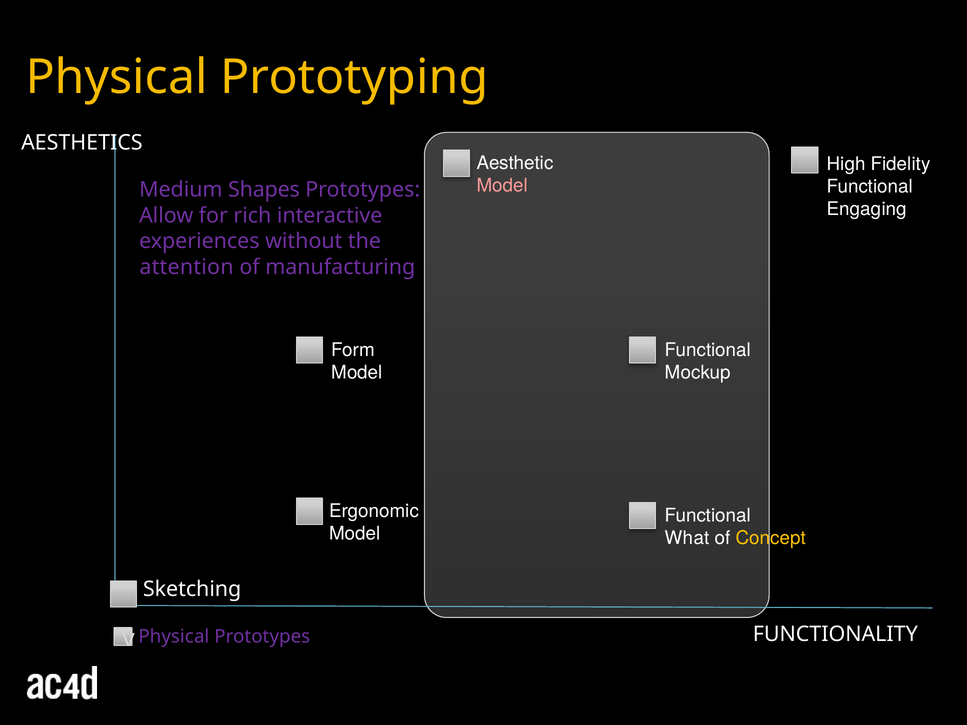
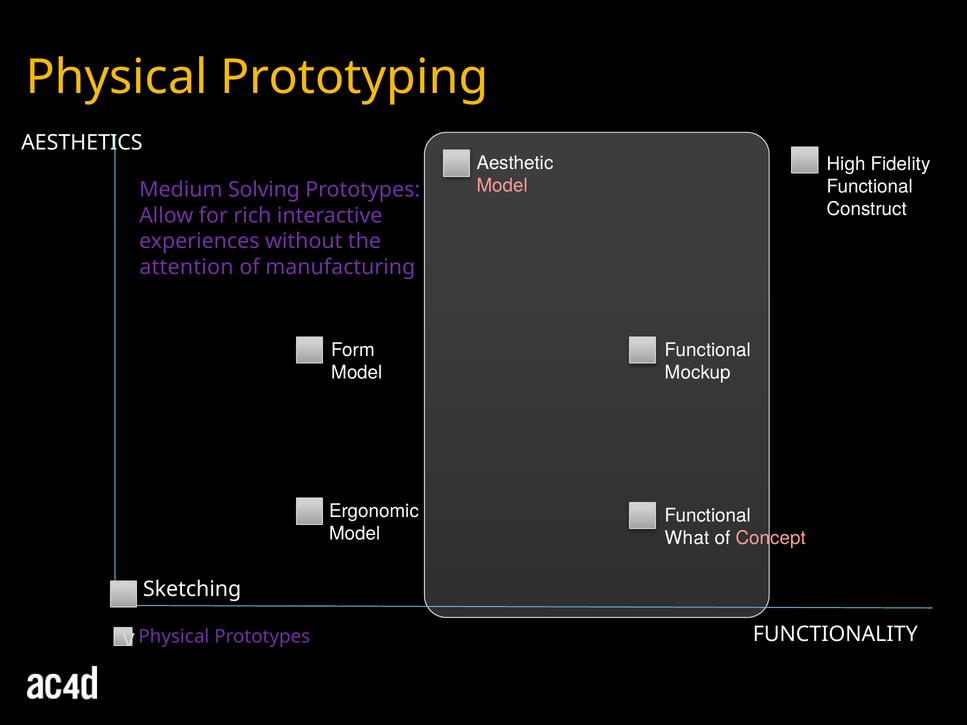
Shapes: Shapes -> Solving
Engaging: Engaging -> Construct
Concept colour: yellow -> pink
